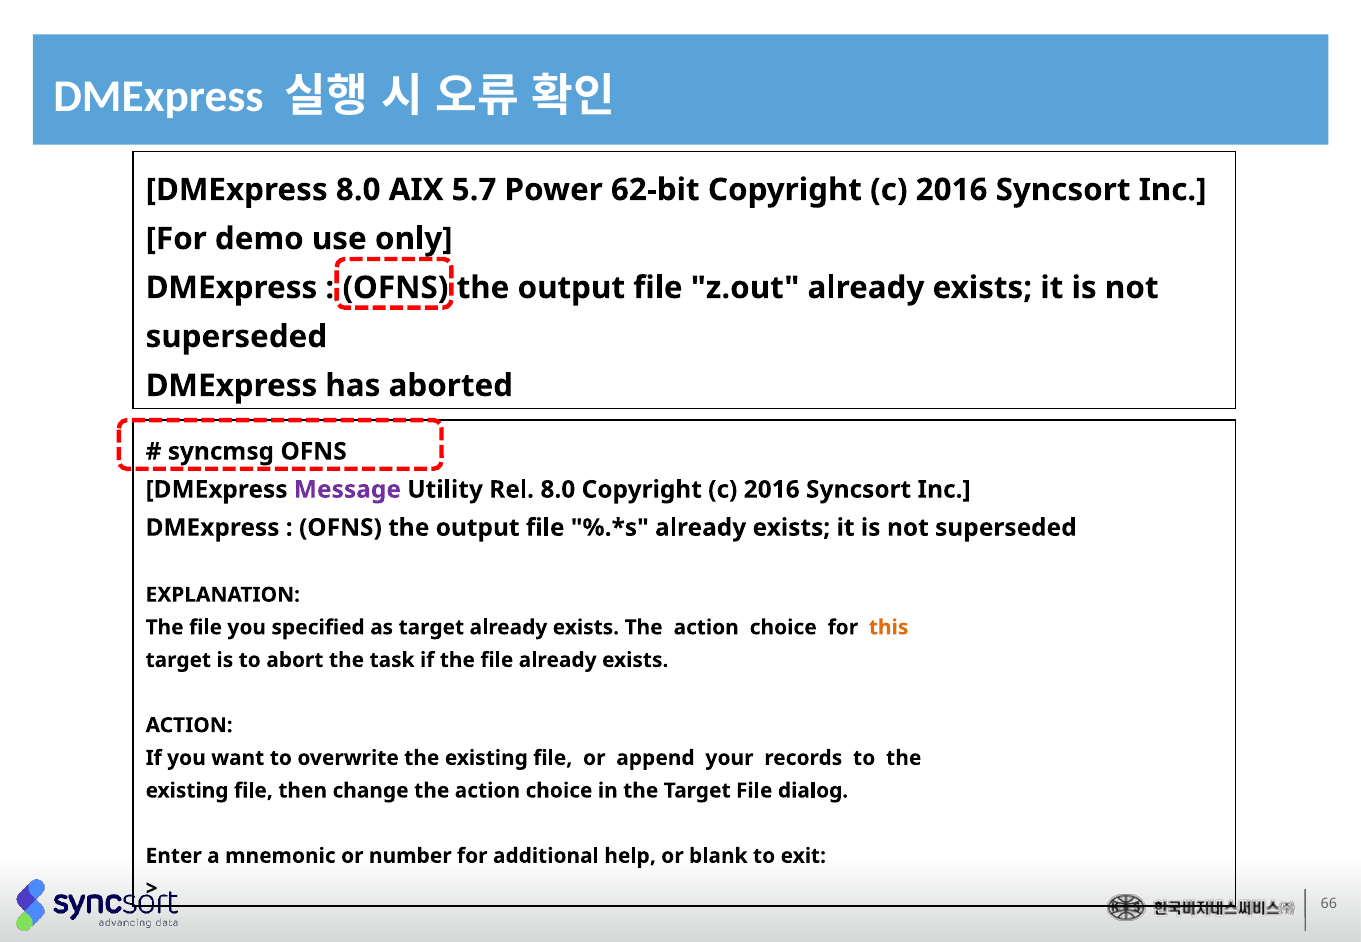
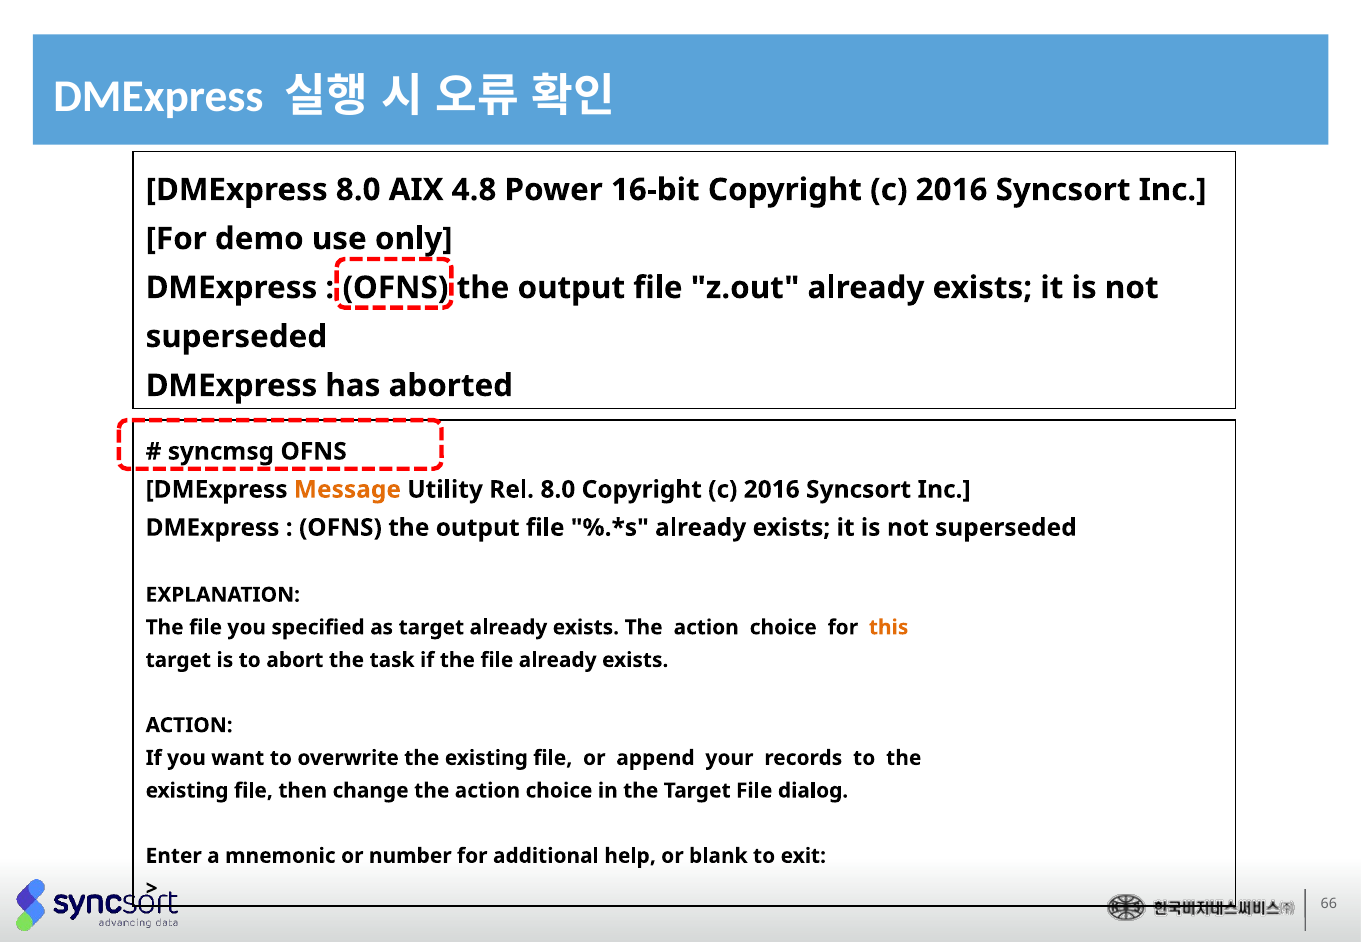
5.7: 5.7 -> 4.8
62-bit: 62-bit -> 16-bit
Message colour: purple -> orange
